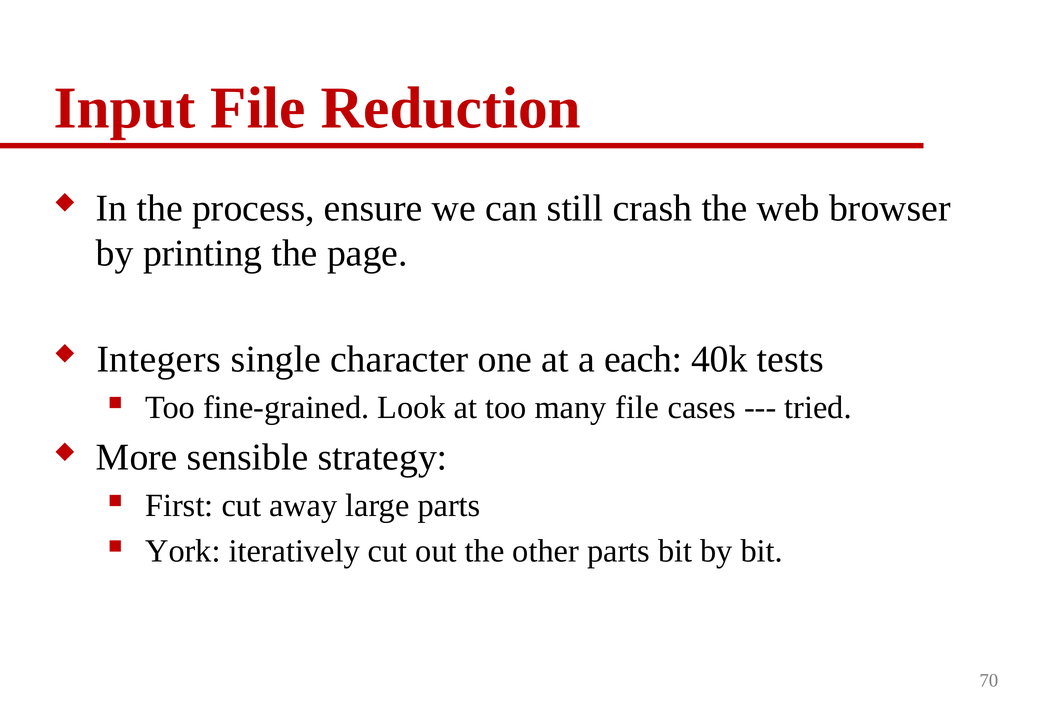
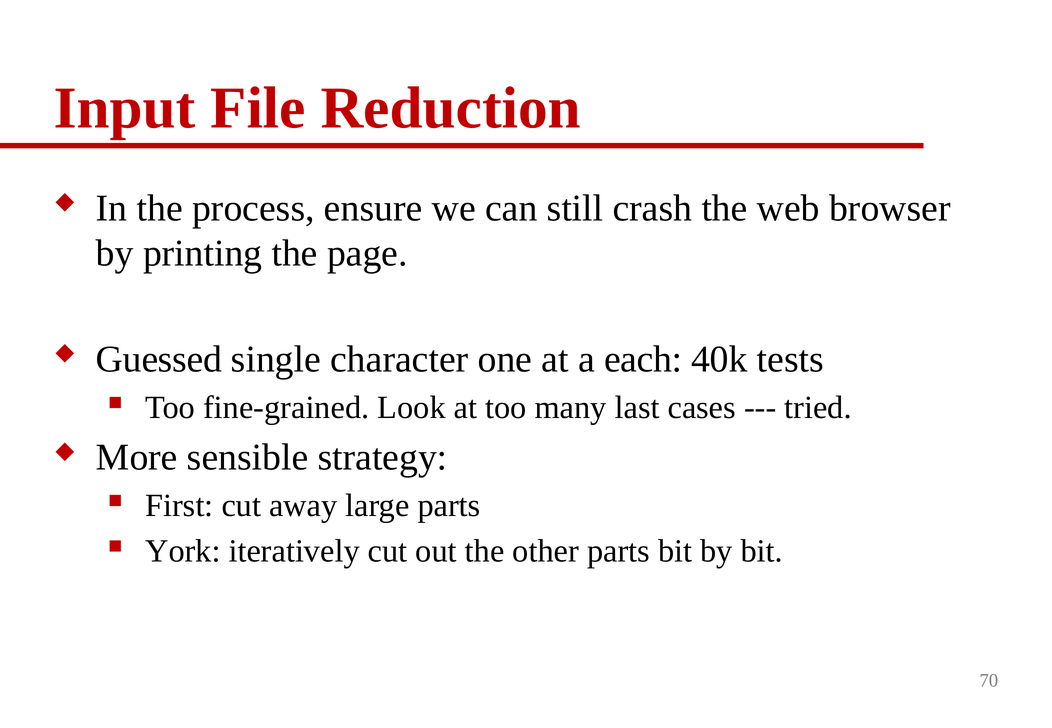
Integers: Integers -> Guessed
many file: file -> last
